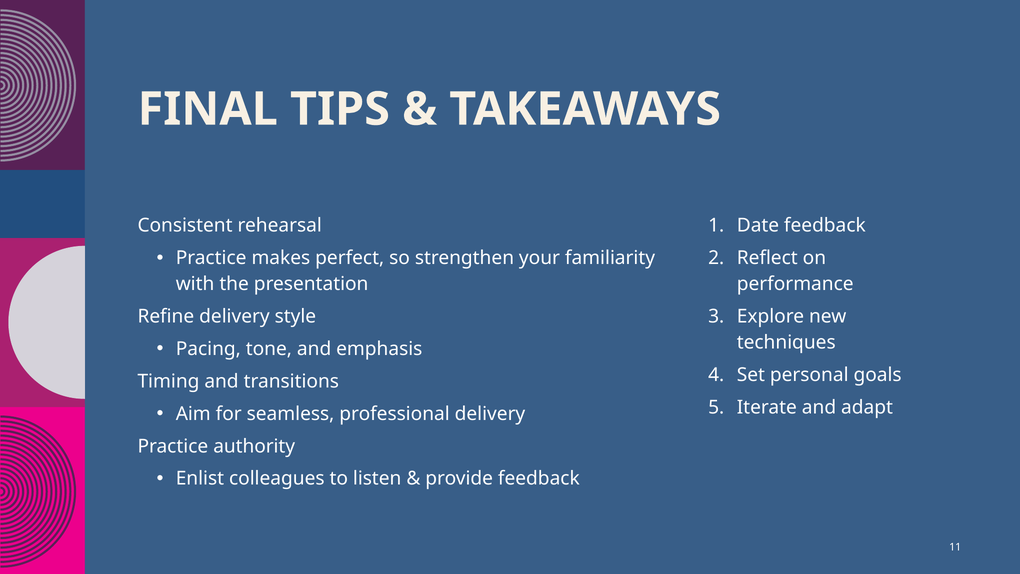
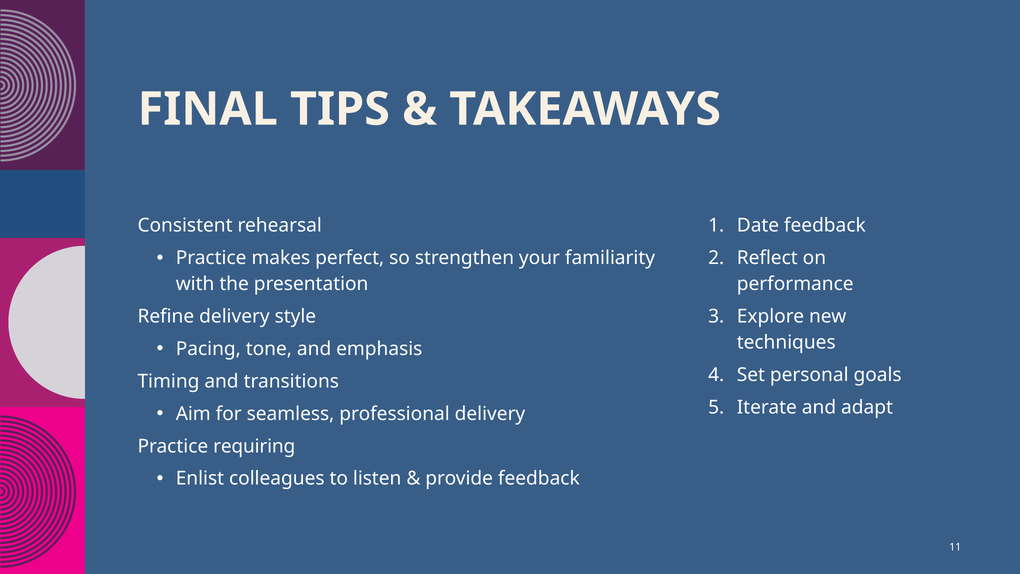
authority: authority -> requiring
